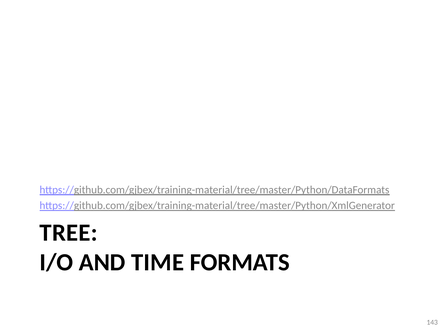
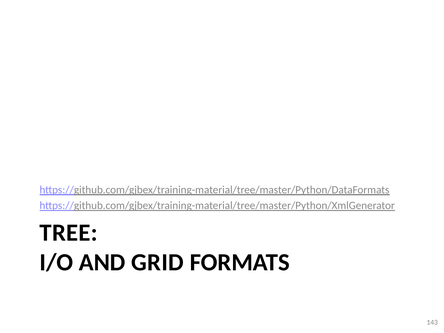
TIME: TIME -> GRID
